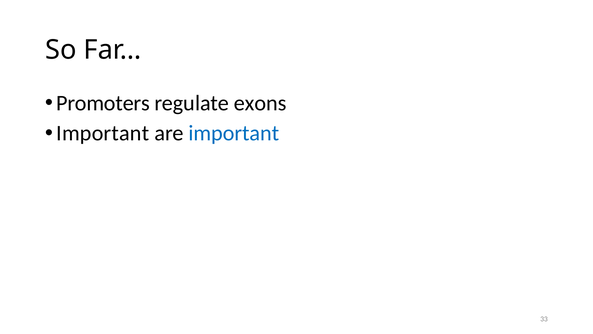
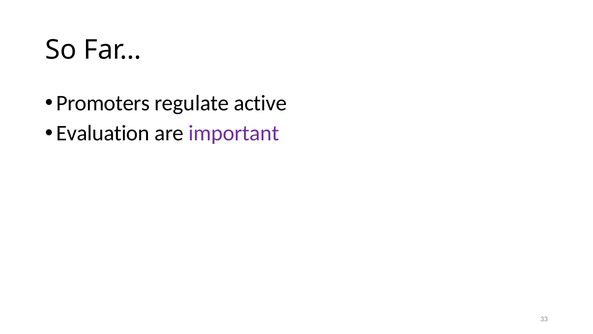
exons: exons -> active
Important at (103, 133): Important -> Evaluation
important at (234, 133) colour: blue -> purple
